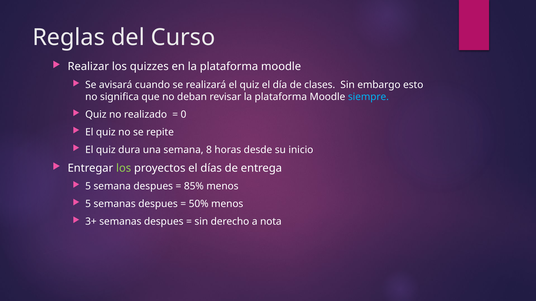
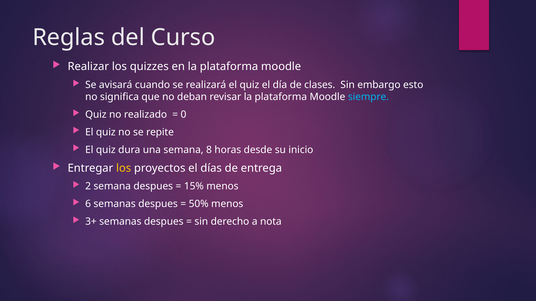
los at (124, 168) colour: light green -> yellow
5 at (88, 187): 5 -> 2
85%: 85% -> 15%
5 at (88, 204): 5 -> 6
